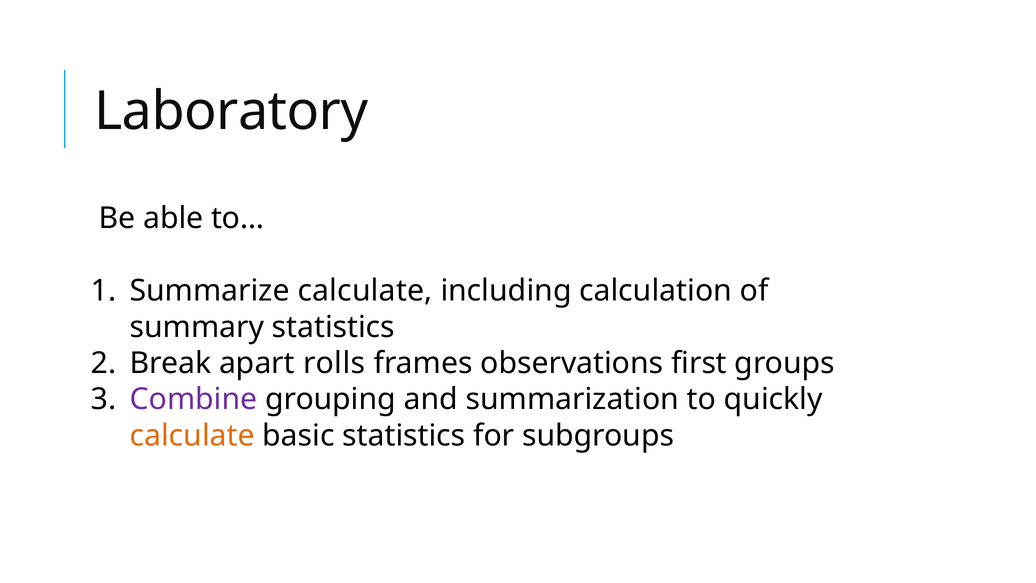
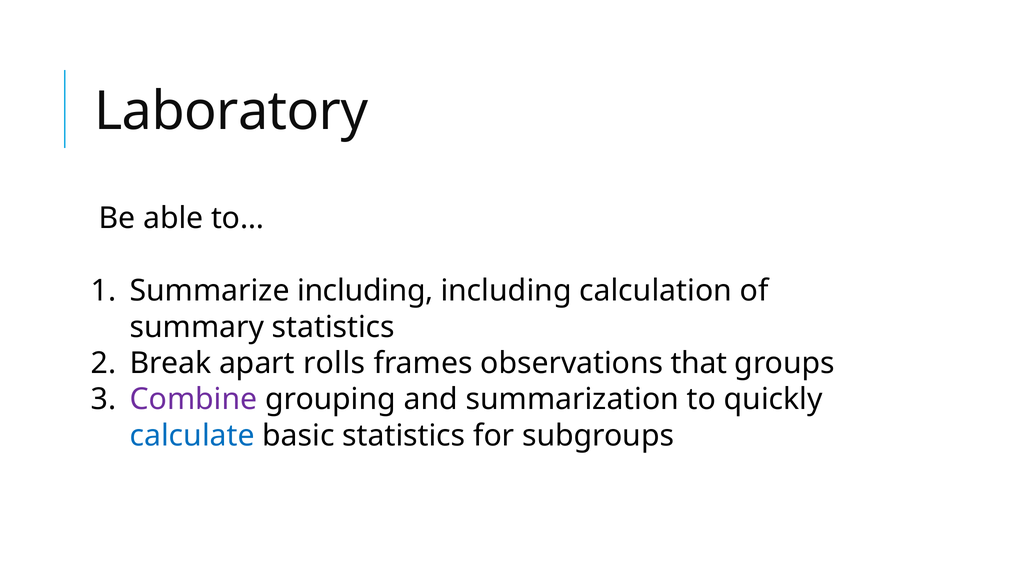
Summarize calculate: calculate -> including
first: first -> that
calculate at (192, 435) colour: orange -> blue
